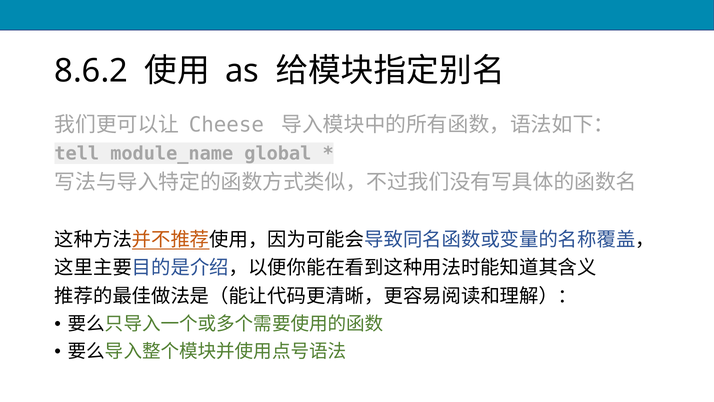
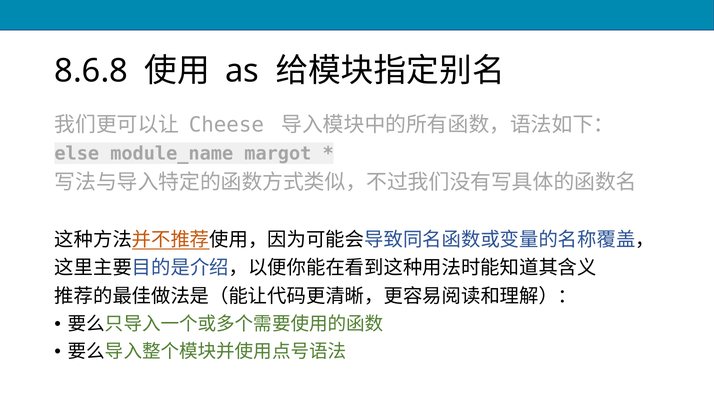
8.6.2: 8.6.2 -> 8.6.8
tell: tell -> else
global: global -> margot
